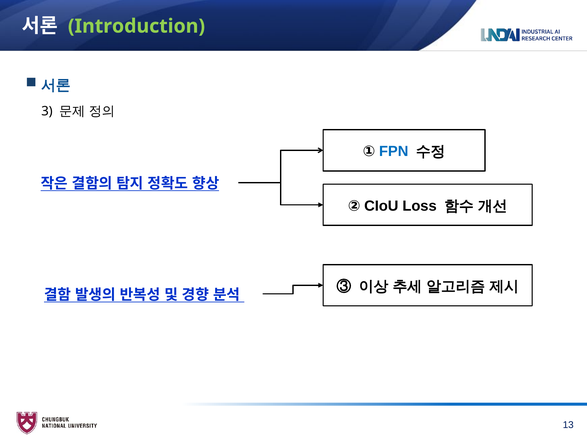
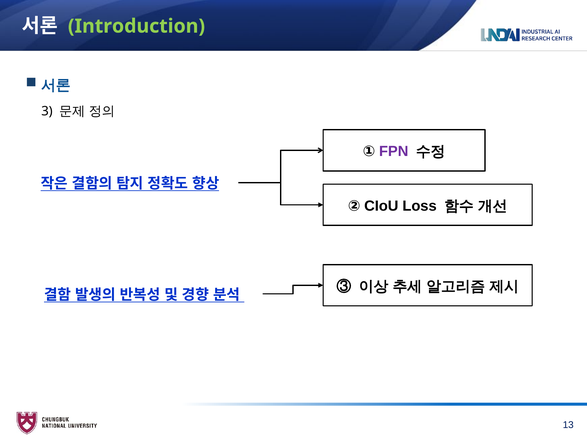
FPN colour: blue -> purple
